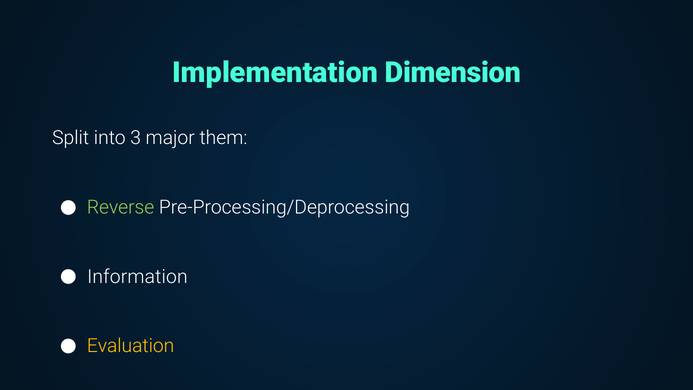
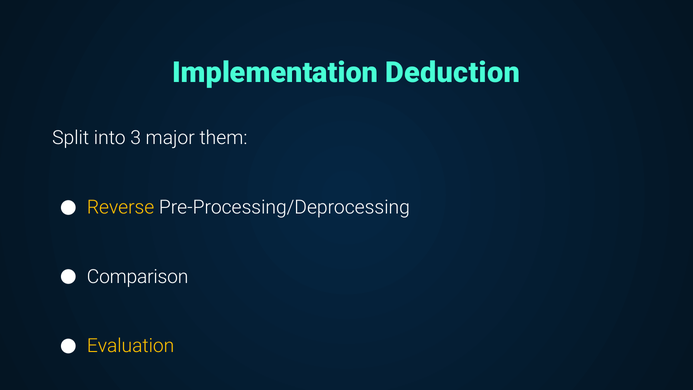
Dimension: Dimension -> Deduction
Reverse colour: light green -> yellow
Information: Information -> Comparison
